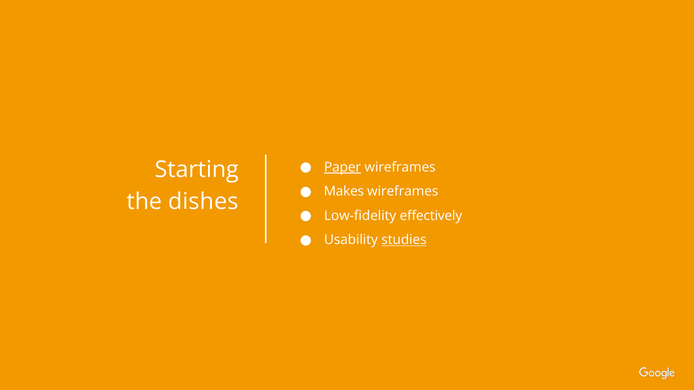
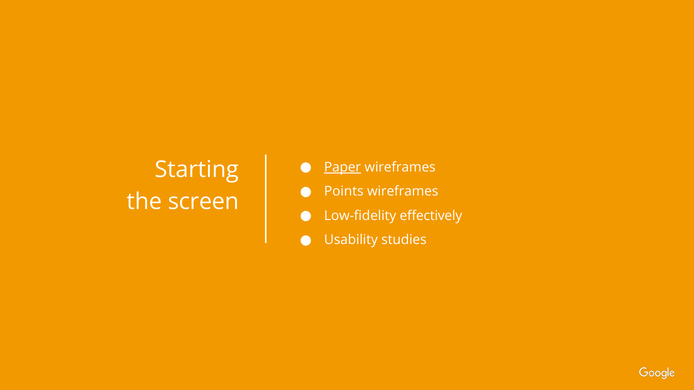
Makes: Makes -> Points
dishes: dishes -> screen
studies underline: present -> none
